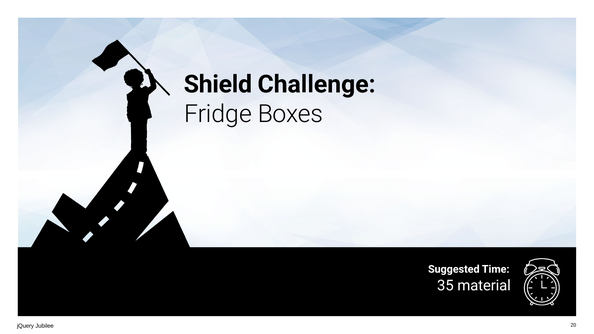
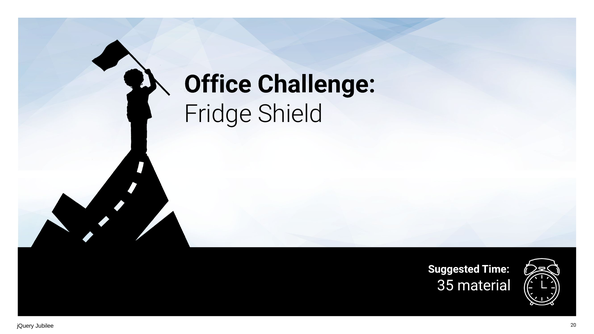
Shield: Shield -> Office
Boxes: Boxes -> Shield
